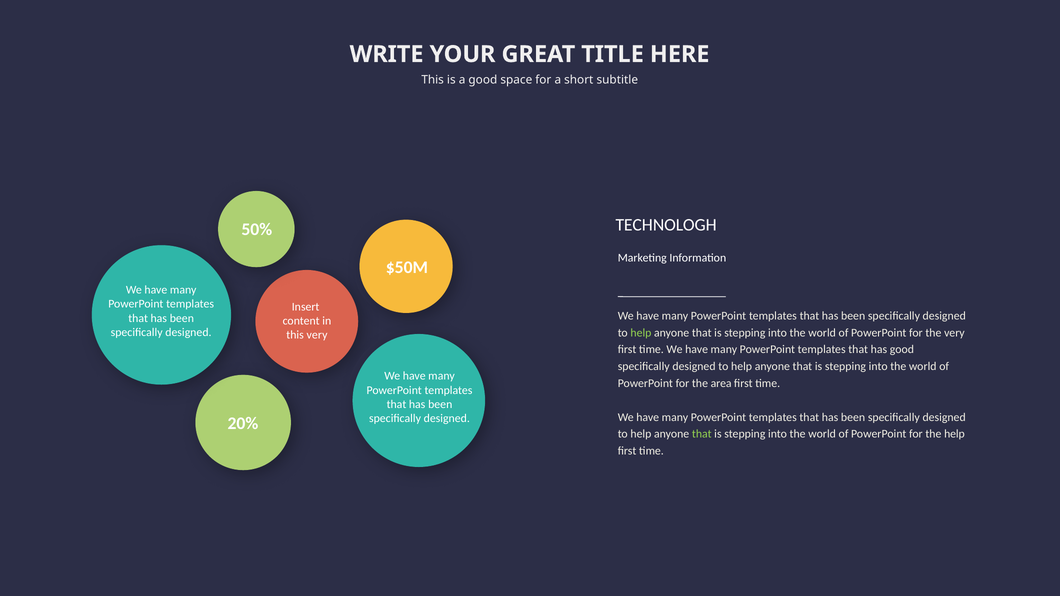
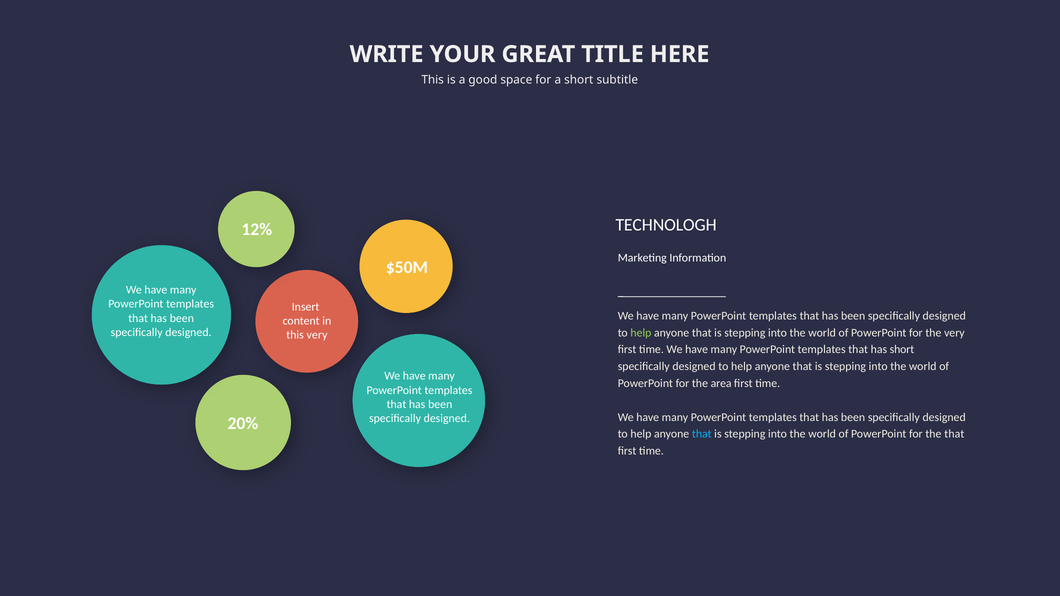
50%: 50% -> 12%
has good: good -> short
that at (702, 434) colour: light green -> light blue
the help: help -> that
